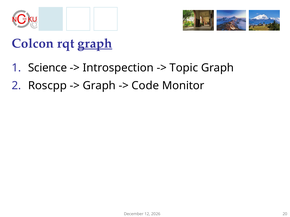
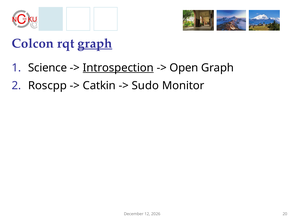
Introspection underline: none -> present
Topic: Topic -> Open
Graph at (99, 86): Graph -> Catkin
Code: Code -> Sudo
